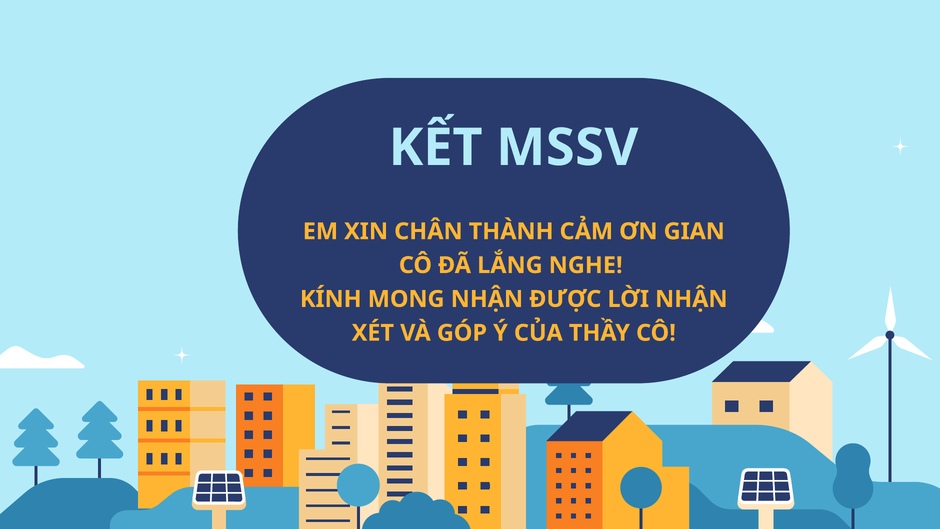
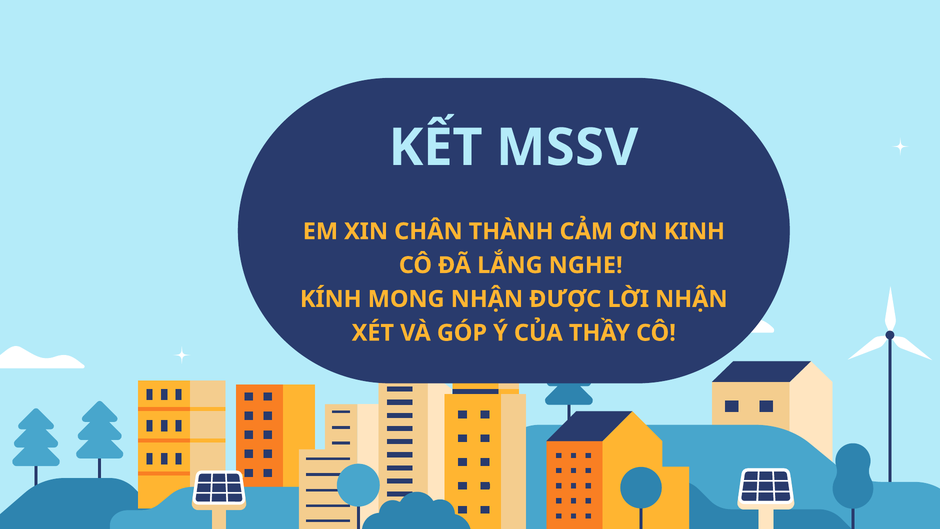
GIAN: GIAN -> KINH
